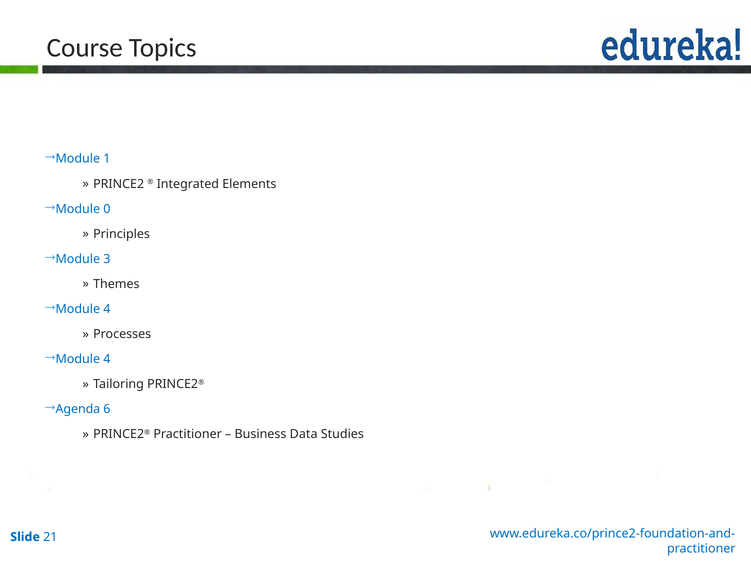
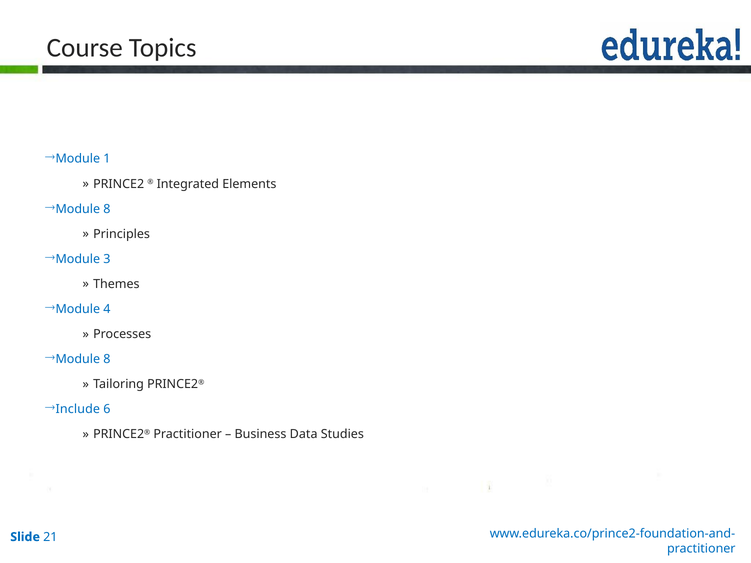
0 at (107, 209): 0 -> 8
4 at (107, 359): 4 -> 8
Agenda: Agenda -> Include
